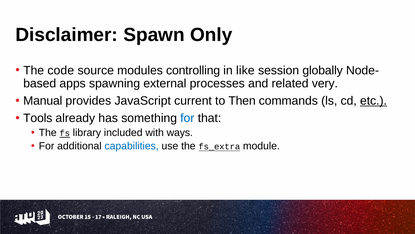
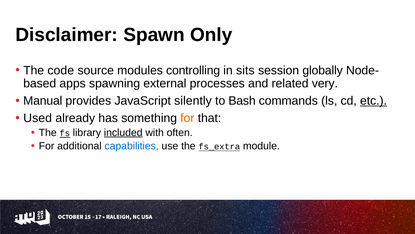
like: like -> sits
current: current -> silently
Then: Then -> Bash
Tools: Tools -> Used
for at (187, 118) colour: blue -> orange
included underline: none -> present
ways: ways -> often
